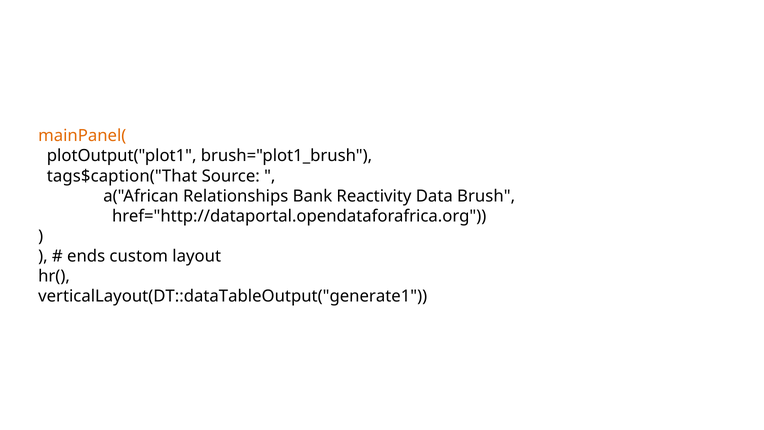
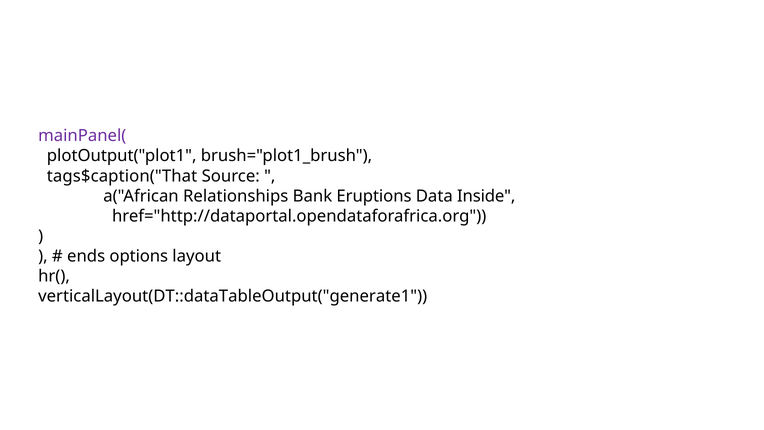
mainPanel( colour: orange -> purple
Reactivity: Reactivity -> Eruptions
Brush: Brush -> Inside
custom: custom -> options
